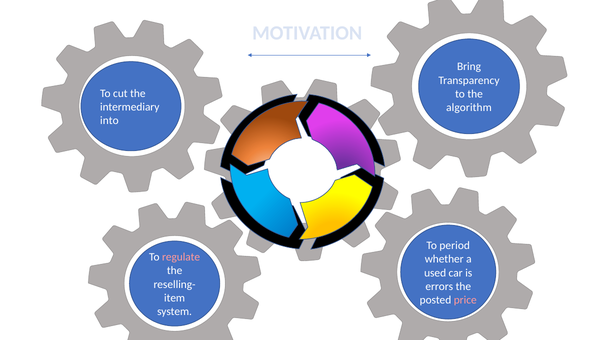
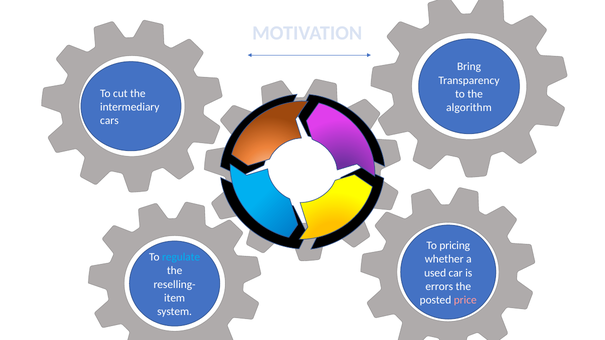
into: into -> cars
period: period -> pricing
regulate colour: pink -> light blue
